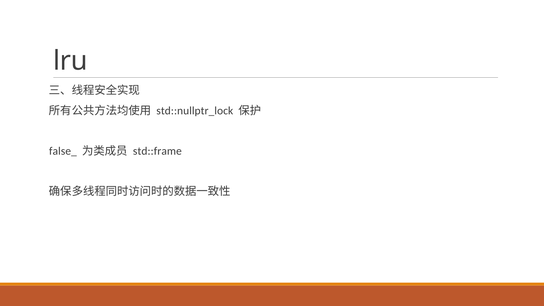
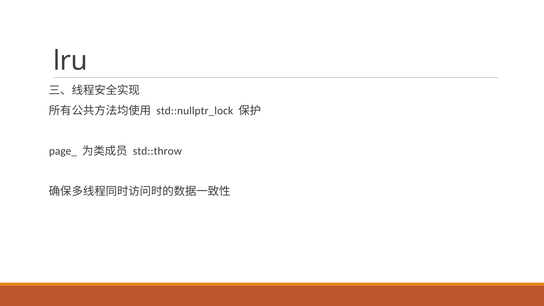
false_: false_ -> page_
std::frame: std::frame -> std::throw
